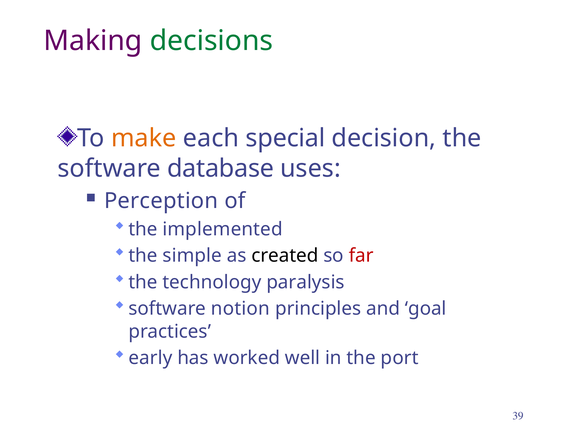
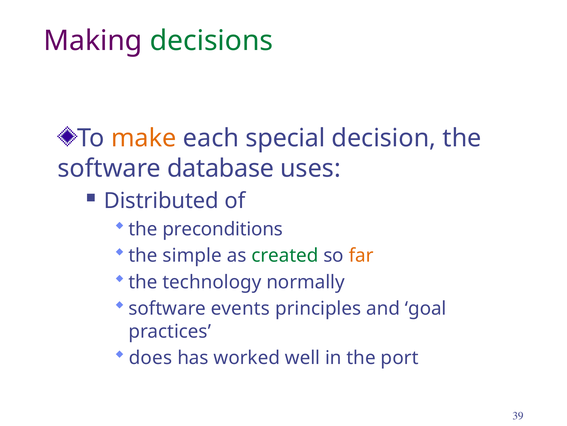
Perception: Perception -> Distributed
implemented: implemented -> preconditions
created colour: black -> green
far colour: red -> orange
paralysis: paralysis -> normally
notion: notion -> events
early: early -> does
